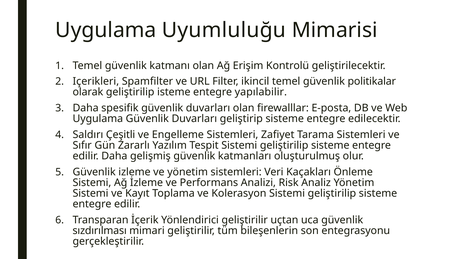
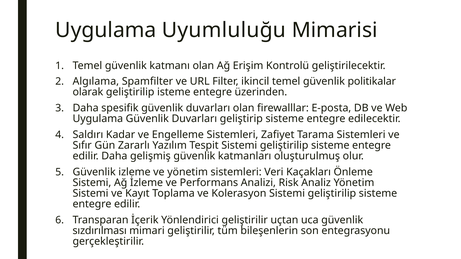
Içerikleri: Içerikleri -> Algılama
yapılabilir: yapılabilir -> üzerinden
Çeşitli: Çeşitli -> Kadar
